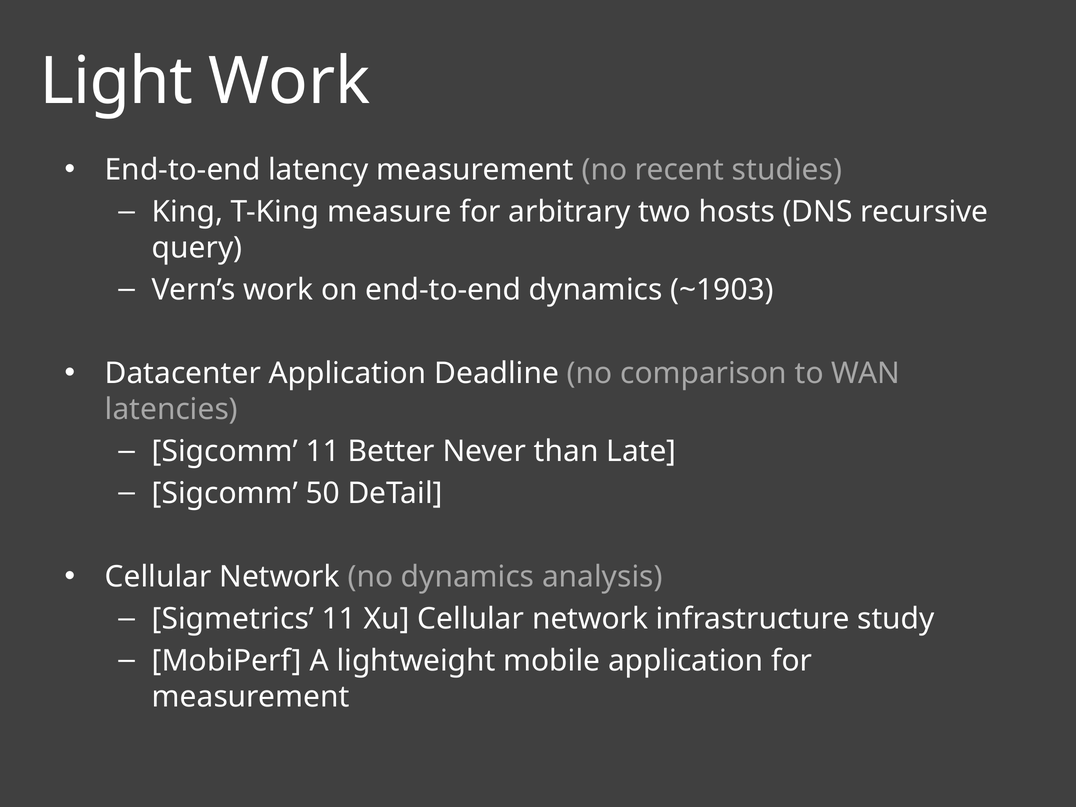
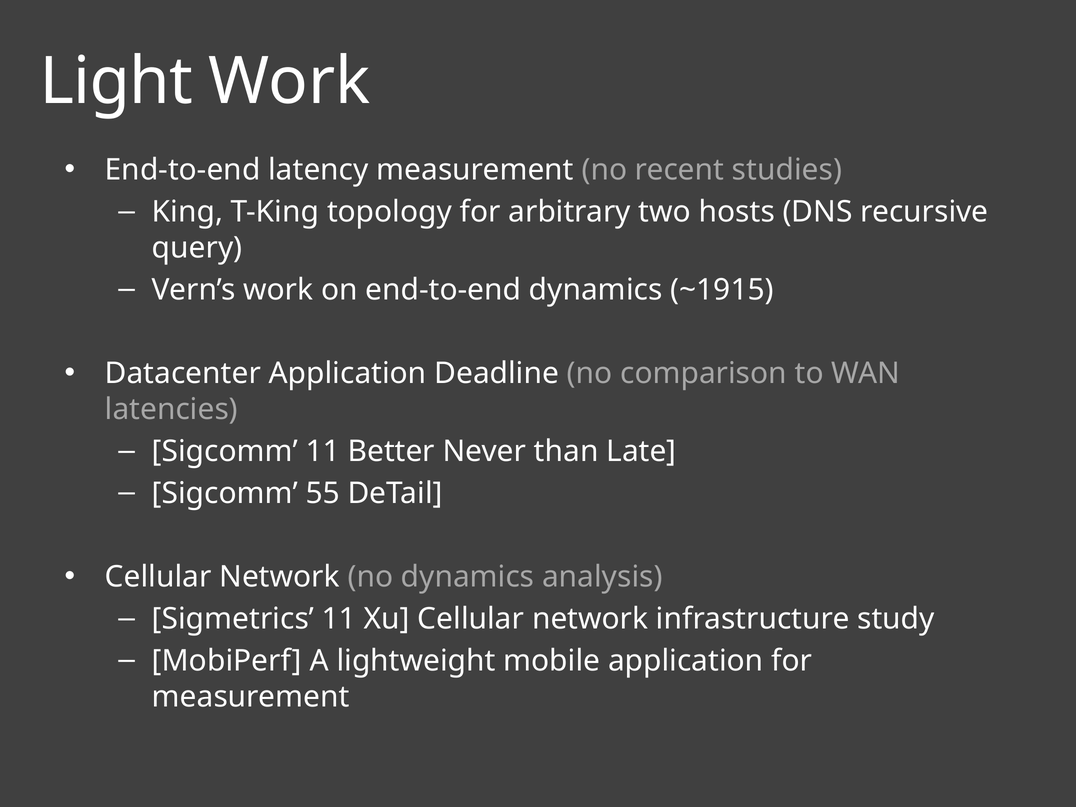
measure: measure -> topology
~1903: ~1903 -> ~1915
50: 50 -> 55
